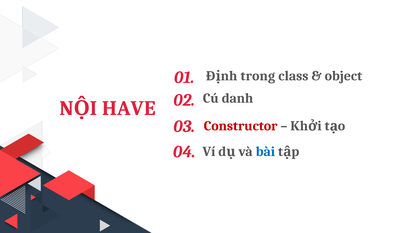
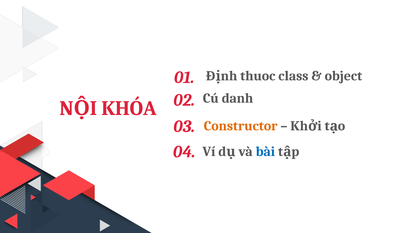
trong: trong -> thuoc
HAVE: HAVE -> KHÓA
Constructor colour: red -> orange
